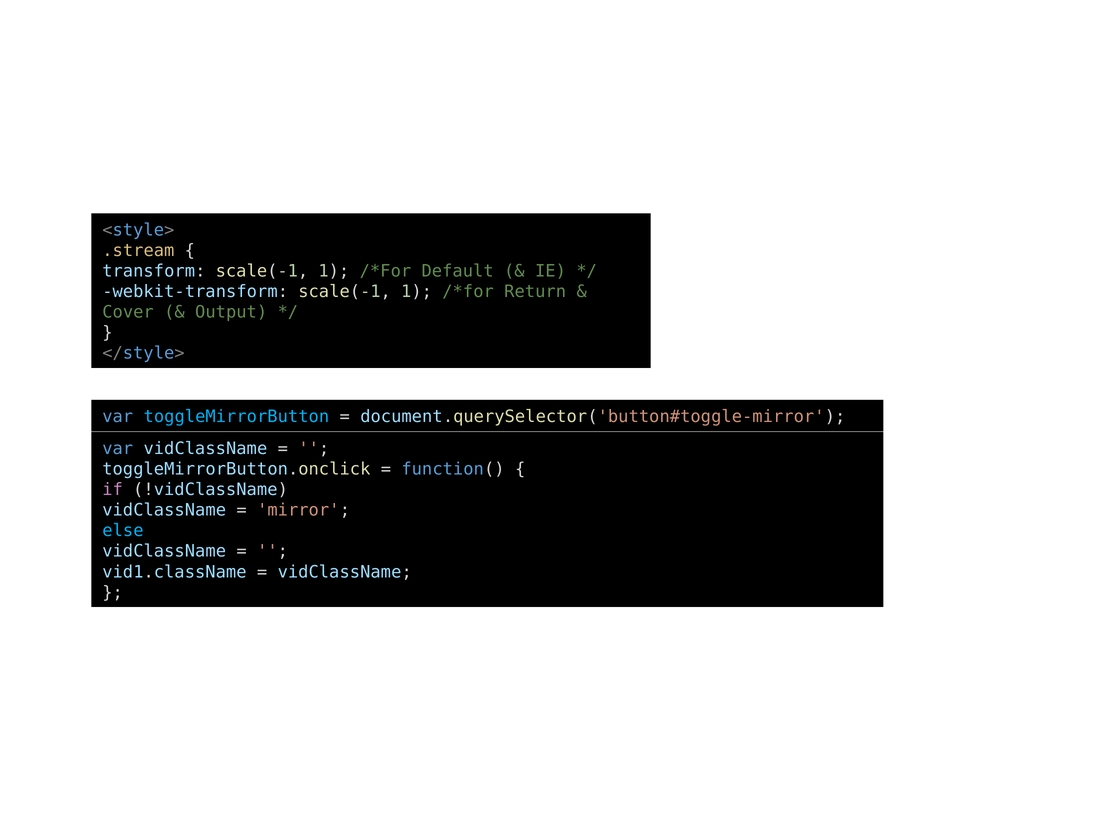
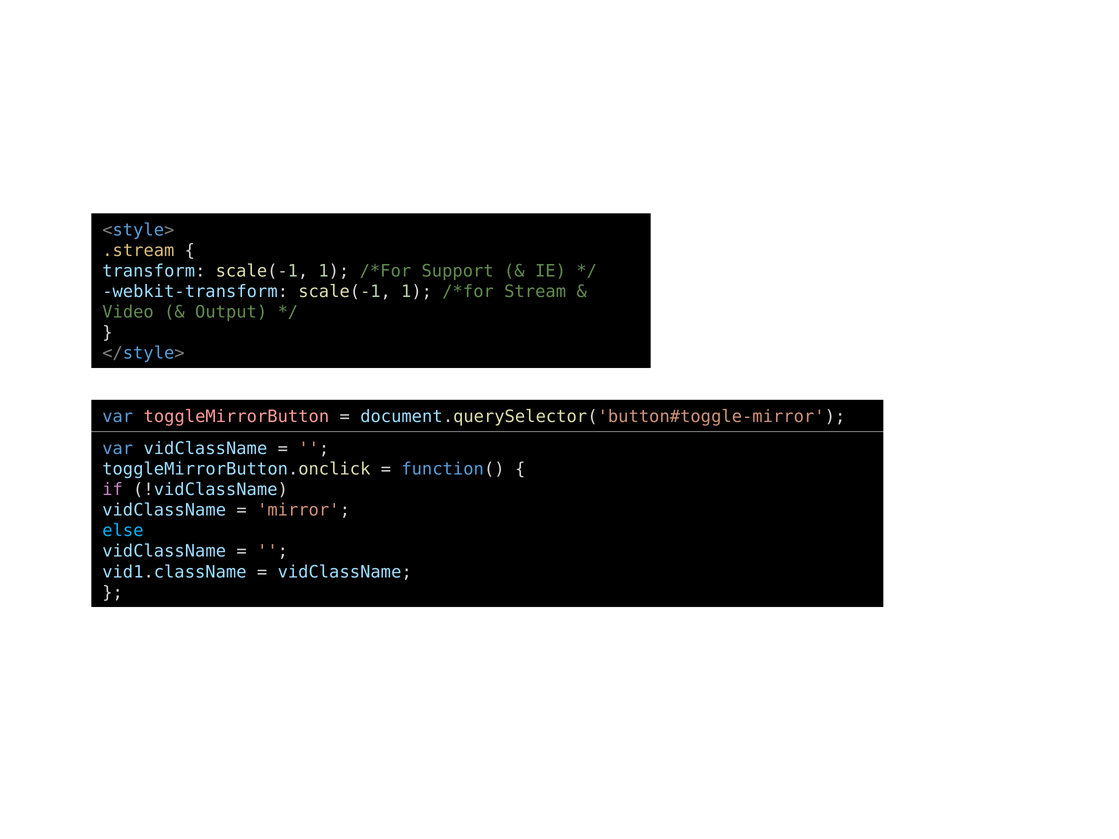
Default: Default -> Support
Return: Return -> Stream
Cover: Cover -> Video
toggleMirrorButton colour: light blue -> pink
